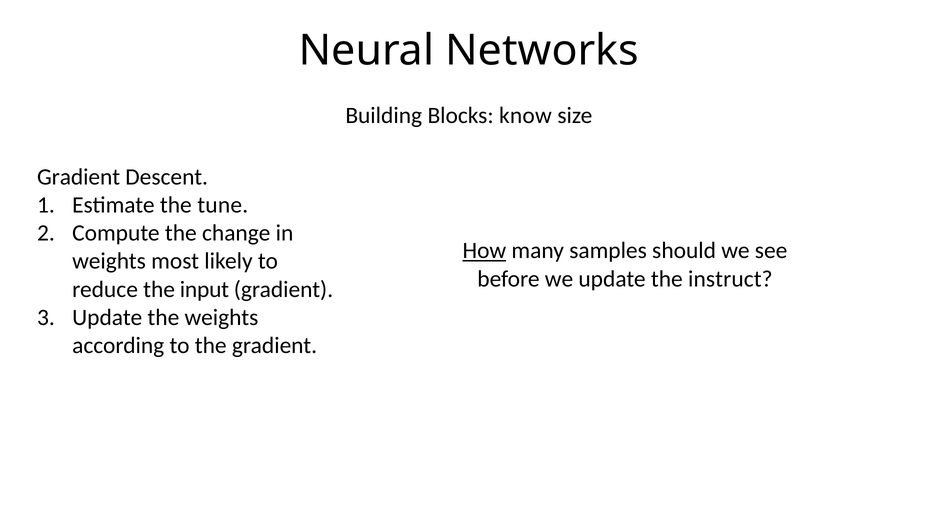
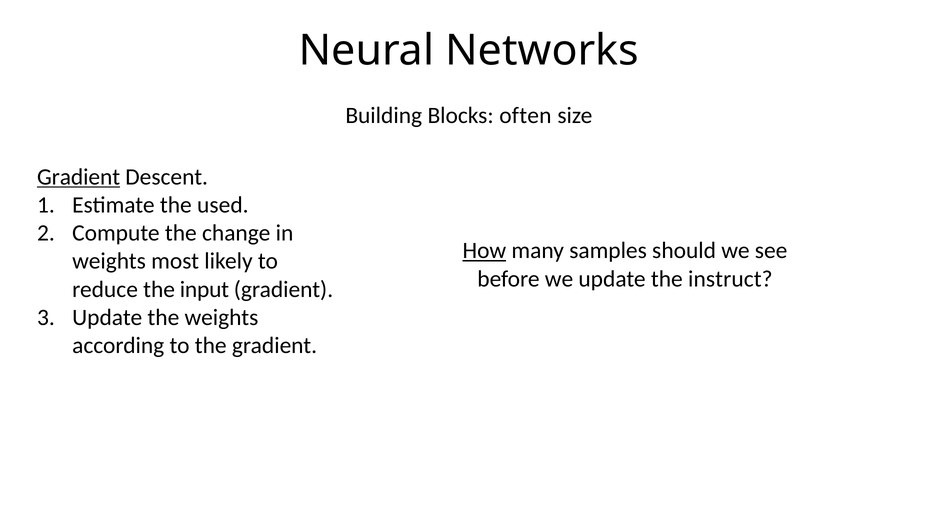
know: know -> often
Gradient at (79, 177) underline: none -> present
tune: tune -> used
